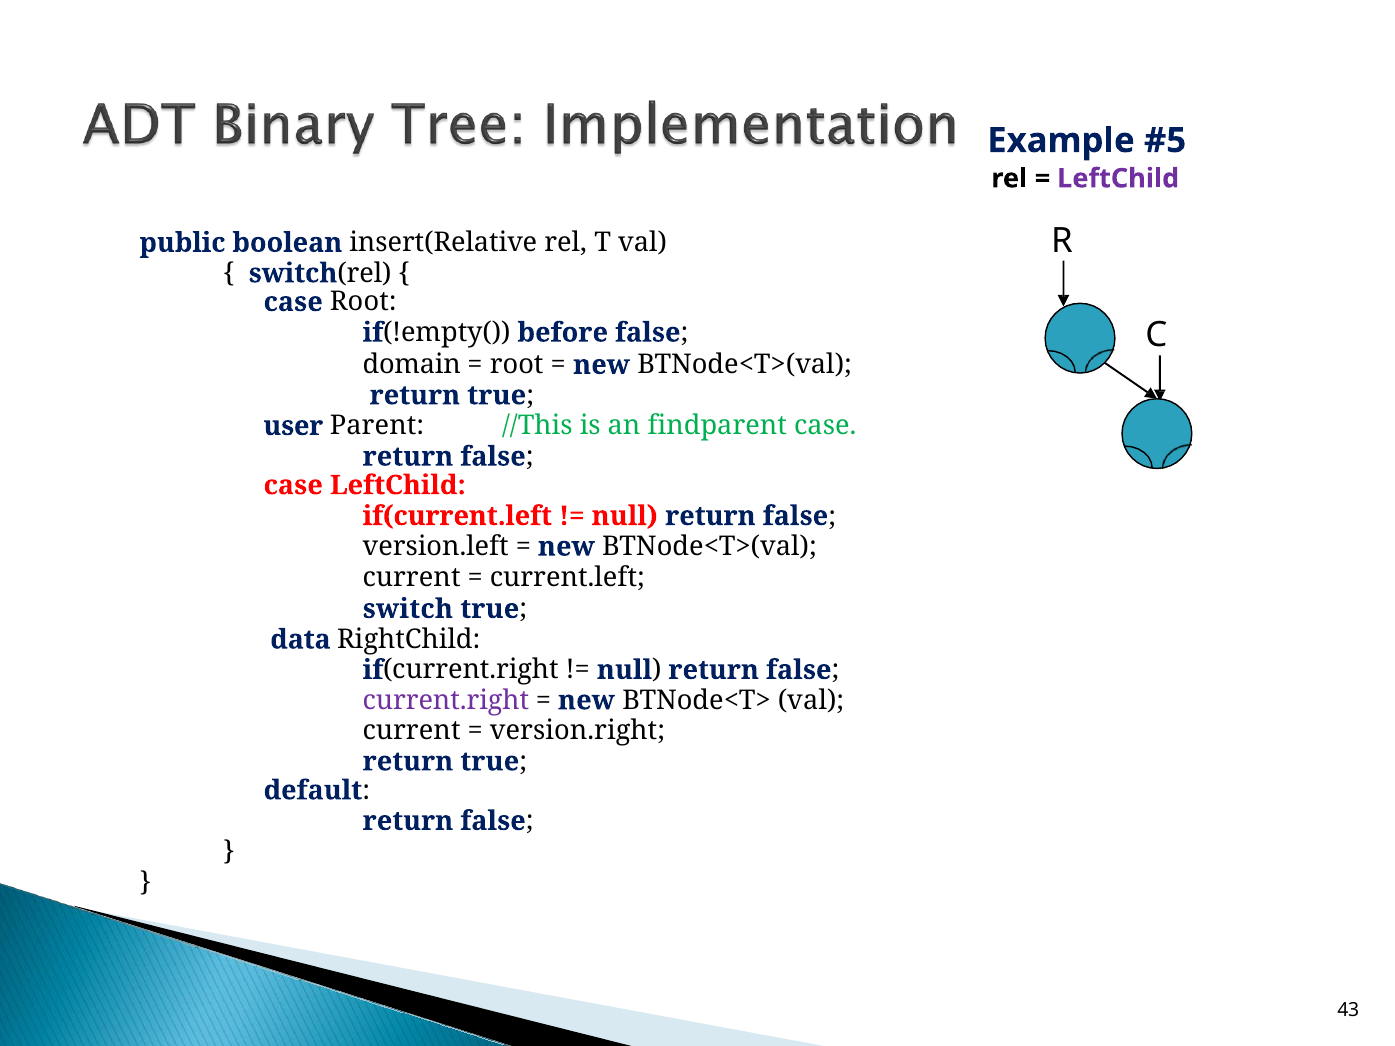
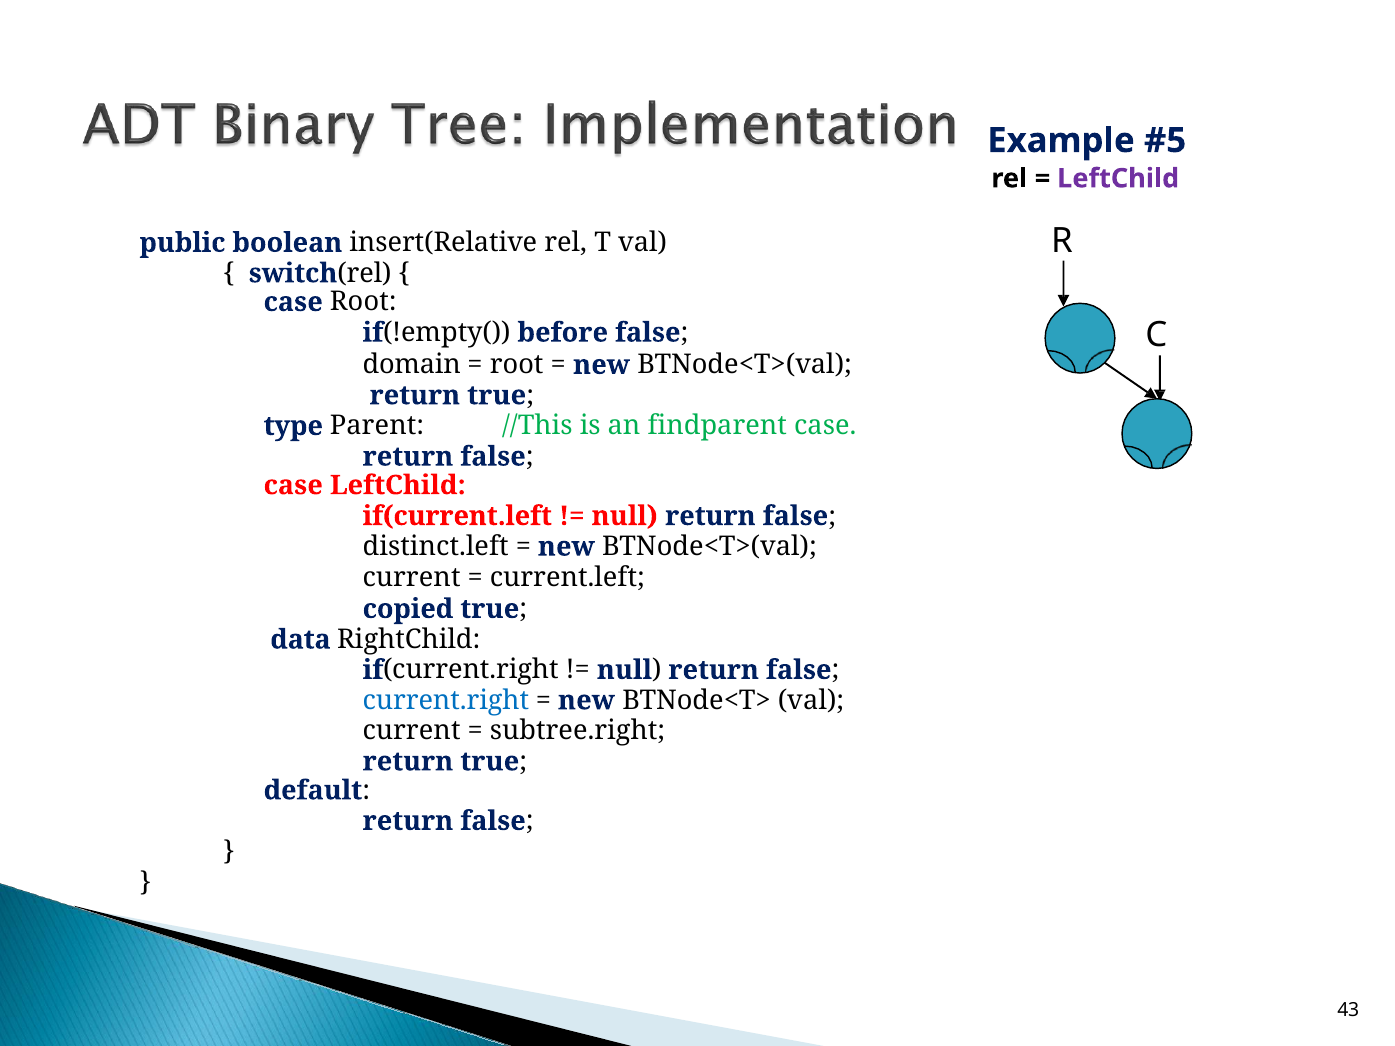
user: user -> type
version.left: version.left -> distinct.left
switch: switch -> copied
current.right colour: purple -> blue
version.right: version.right -> subtree.right
